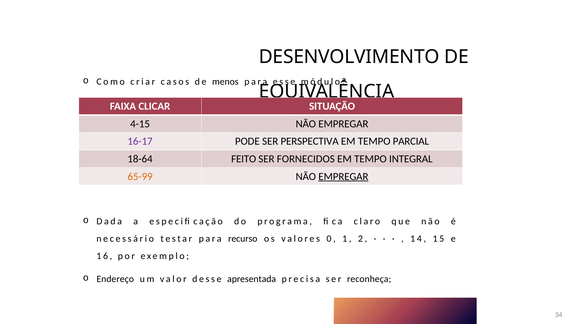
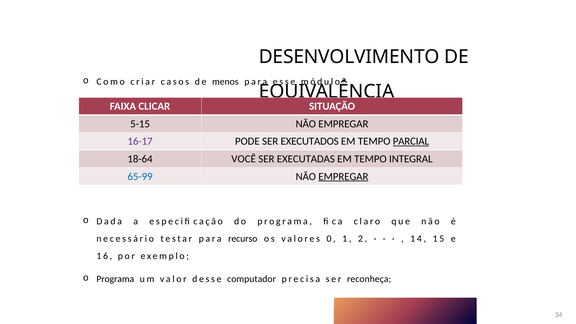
4-15: 4-15 -> 5-15
PERSPECTIVA: PERSPECTIVA -> EXECUTADOS
PARCIAL underline: none -> present
FEITO: FEITO -> VOCÊ
FORNECIDOS: FORNECIDOS -> EXECUTADAS
65-99 colour: orange -> blue
Endereço at (115, 279): Endereço -> Programa
apresentada: apresentada -> computador
